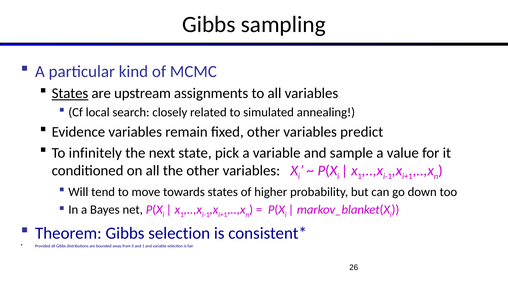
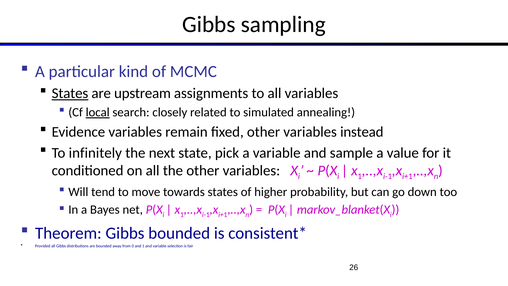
local underline: none -> present
predict: predict -> instead
Gibbs selection: selection -> bounded
